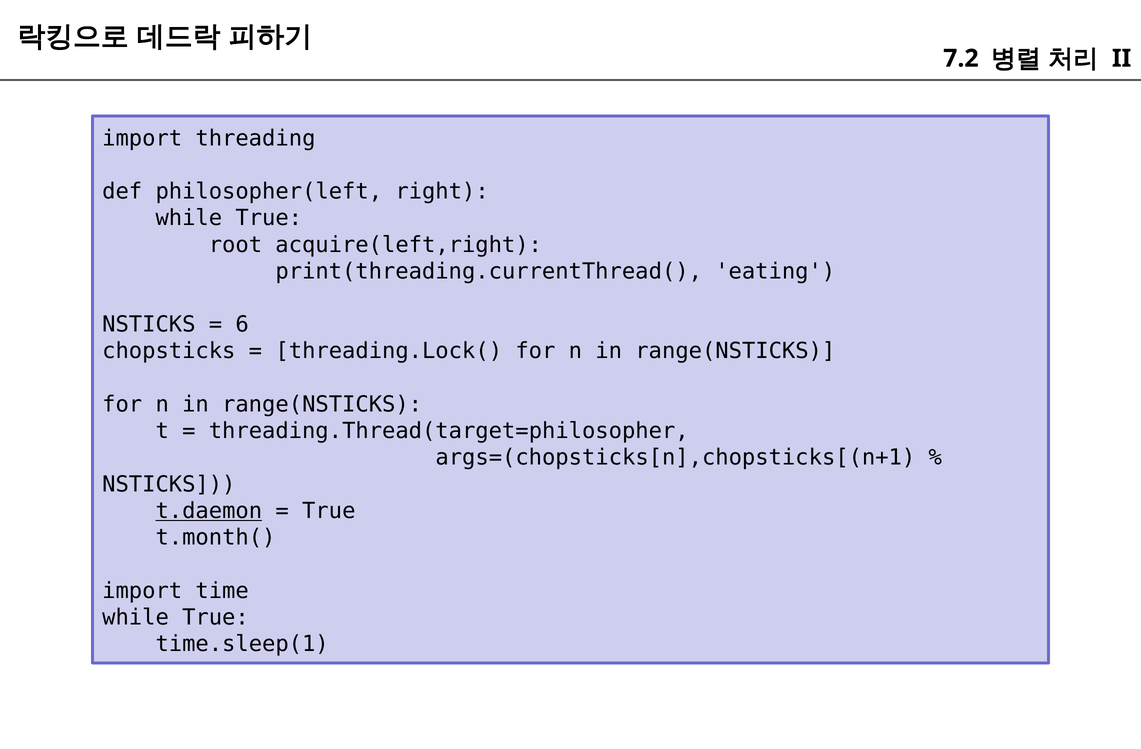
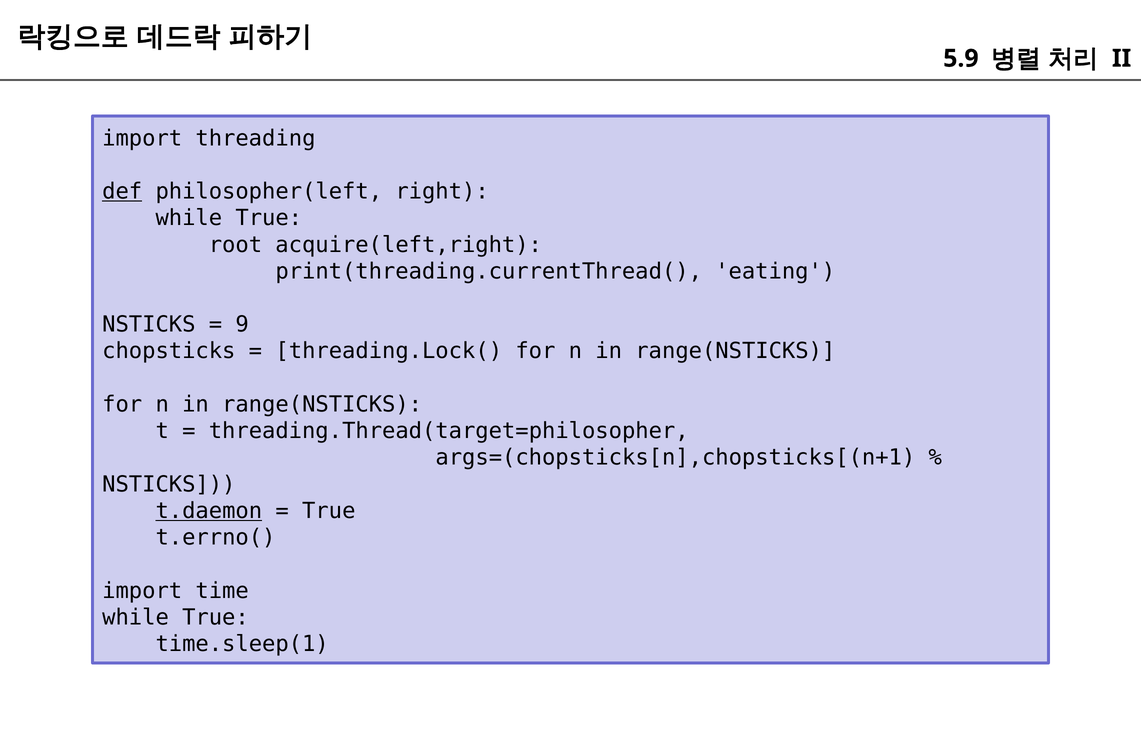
7.2: 7.2 -> 5.9
def underline: none -> present
6: 6 -> 9
t.month(: t.month( -> t.errno(
